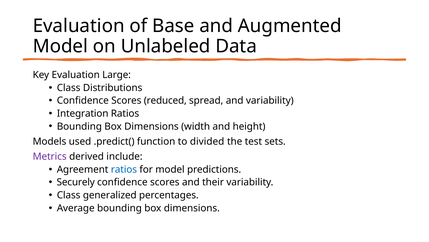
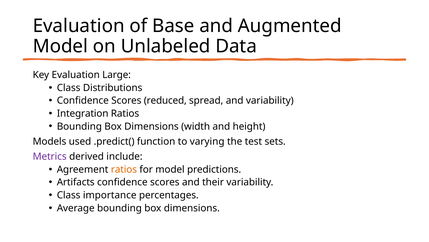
divided: divided -> varying
ratios at (124, 169) colour: blue -> orange
Securely: Securely -> Artifacts
generalized: generalized -> importance
